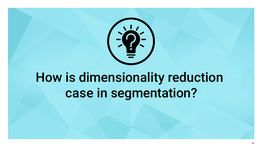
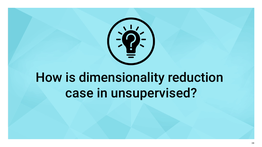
segmentation: segmentation -> unsupervised
